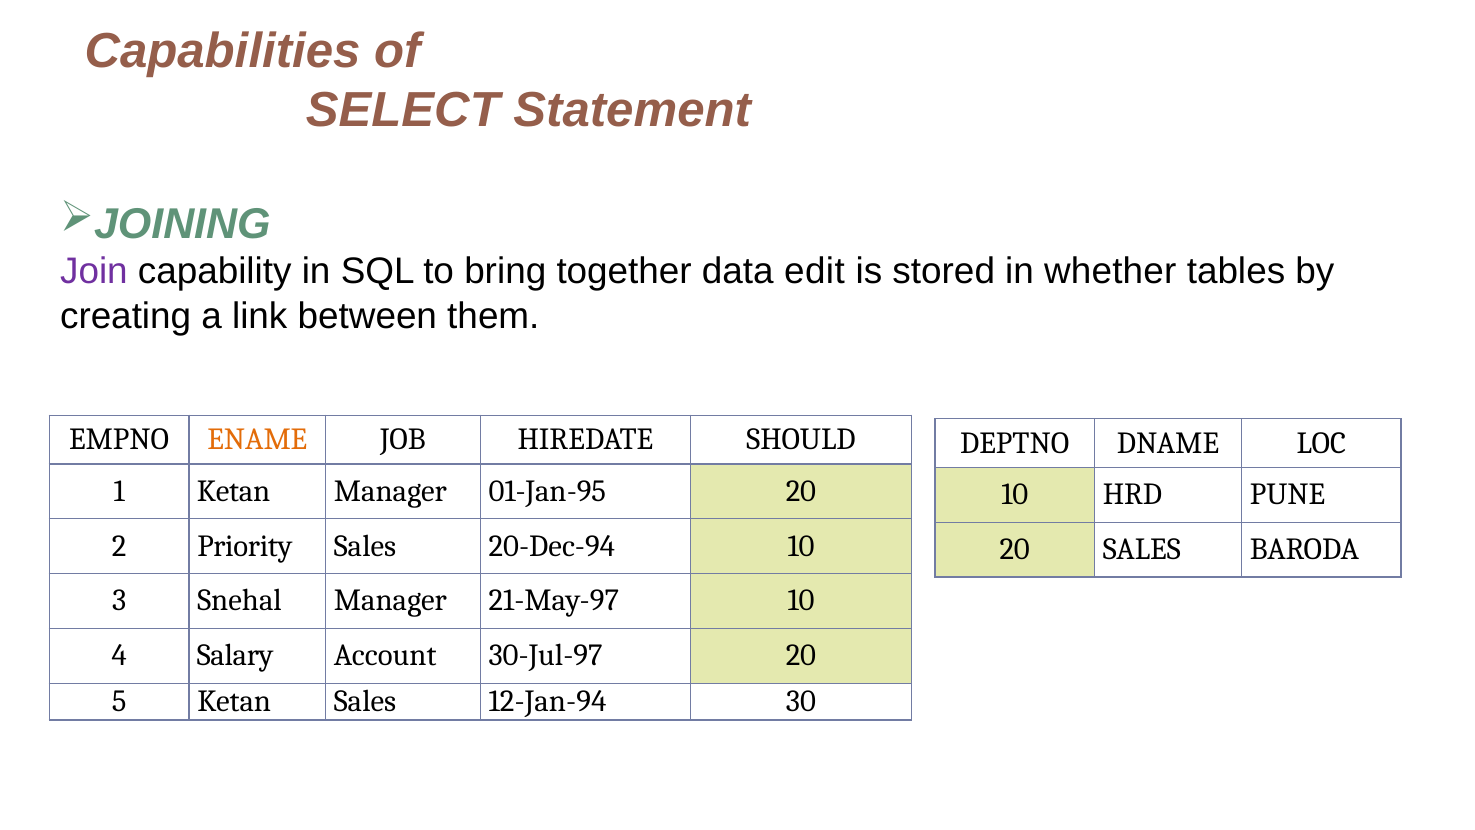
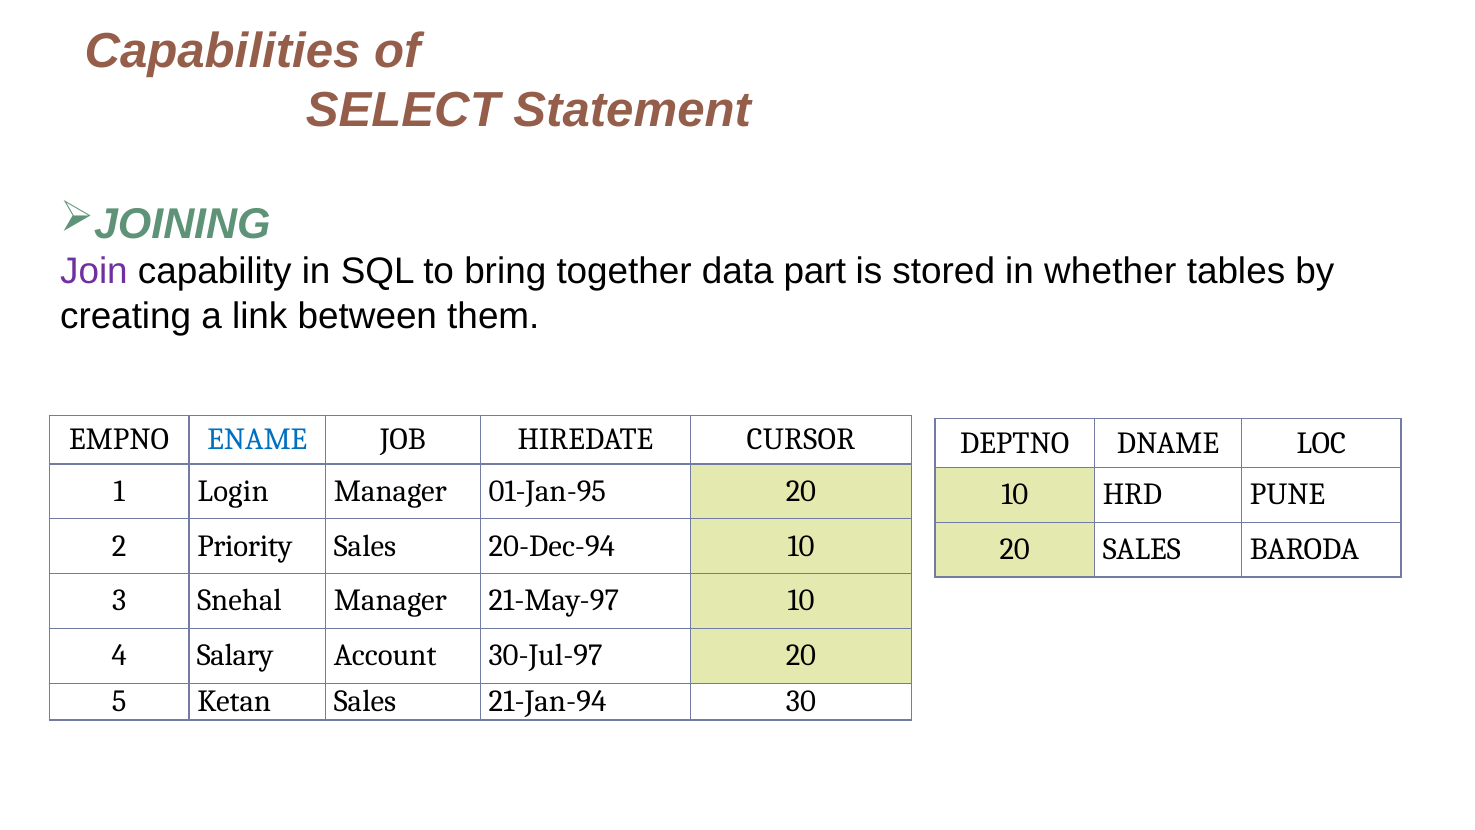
edit: edit -> part
ENAME colour: orange -> blue
SHOULD: SHOULD -> CURSOR
1 Ketan: Ketan -> Login
12-Jan-94: 12-Jan-94 -> 21-Jan-94
